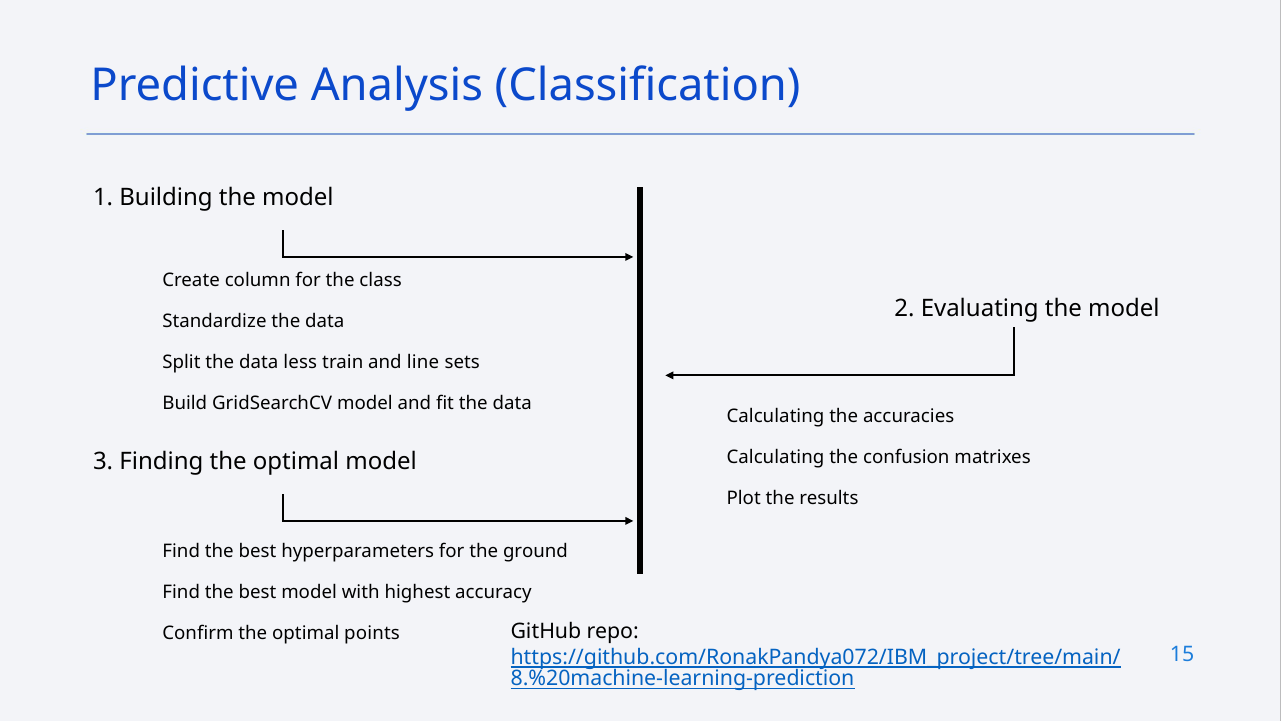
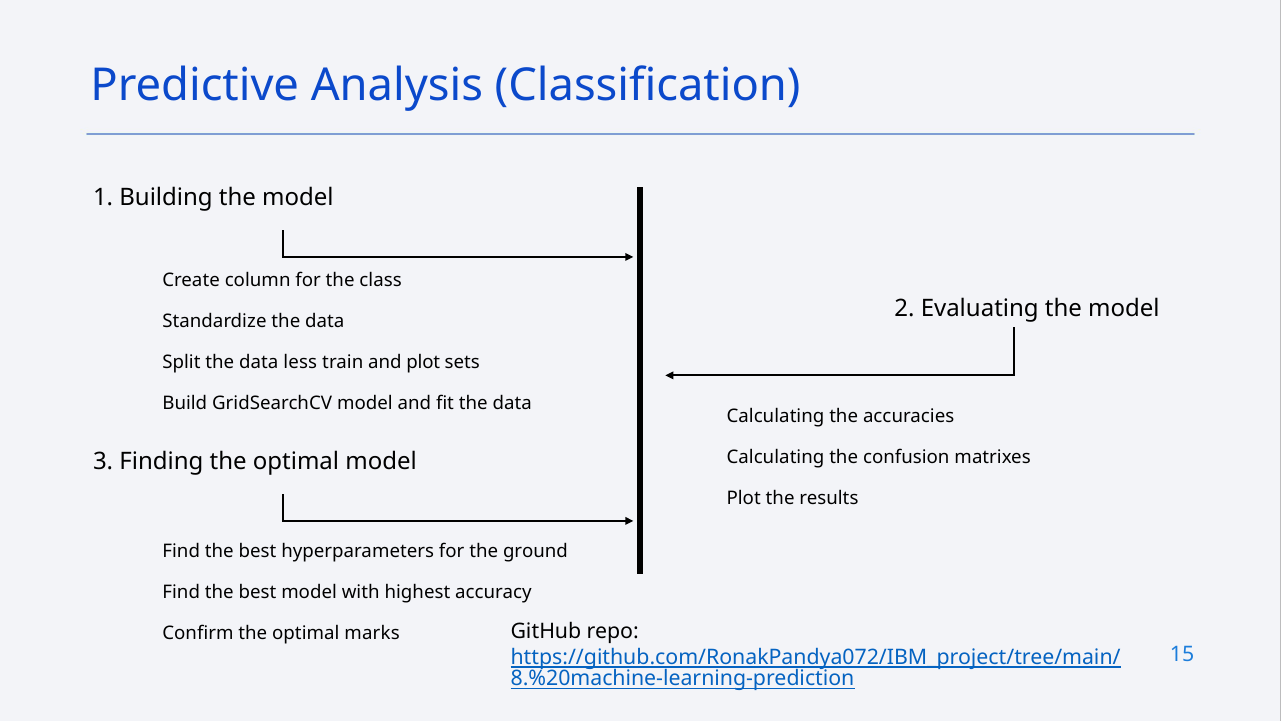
and line: line -> plot
points: points -> marks
